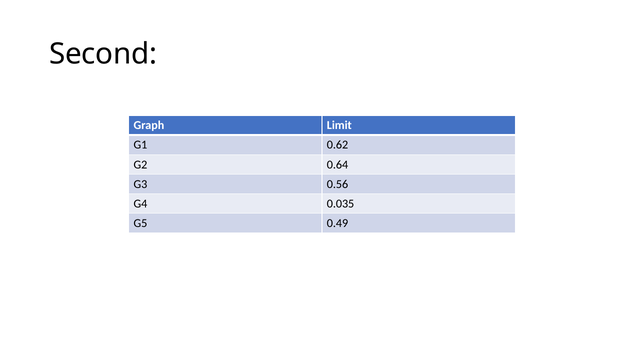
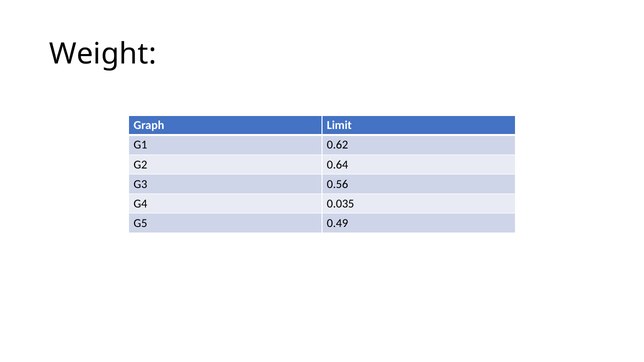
Second: Second -> Weight
